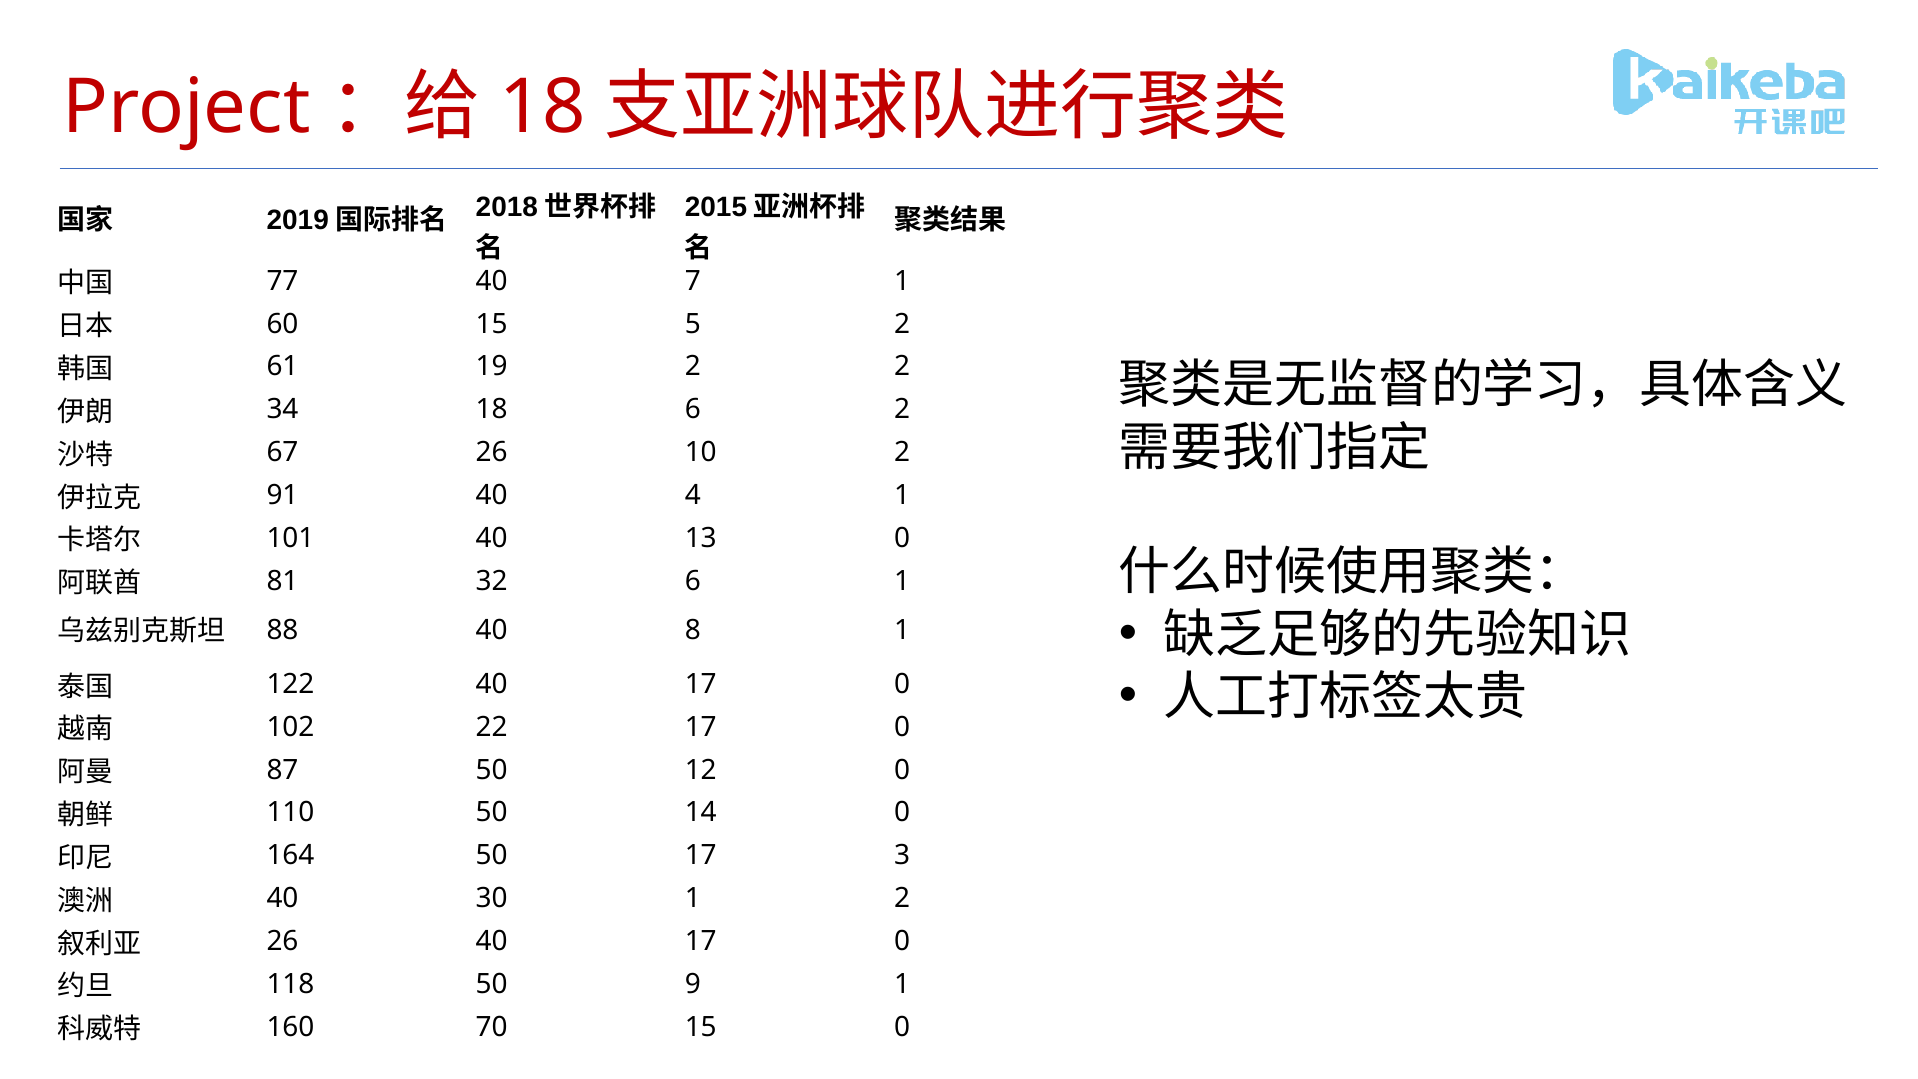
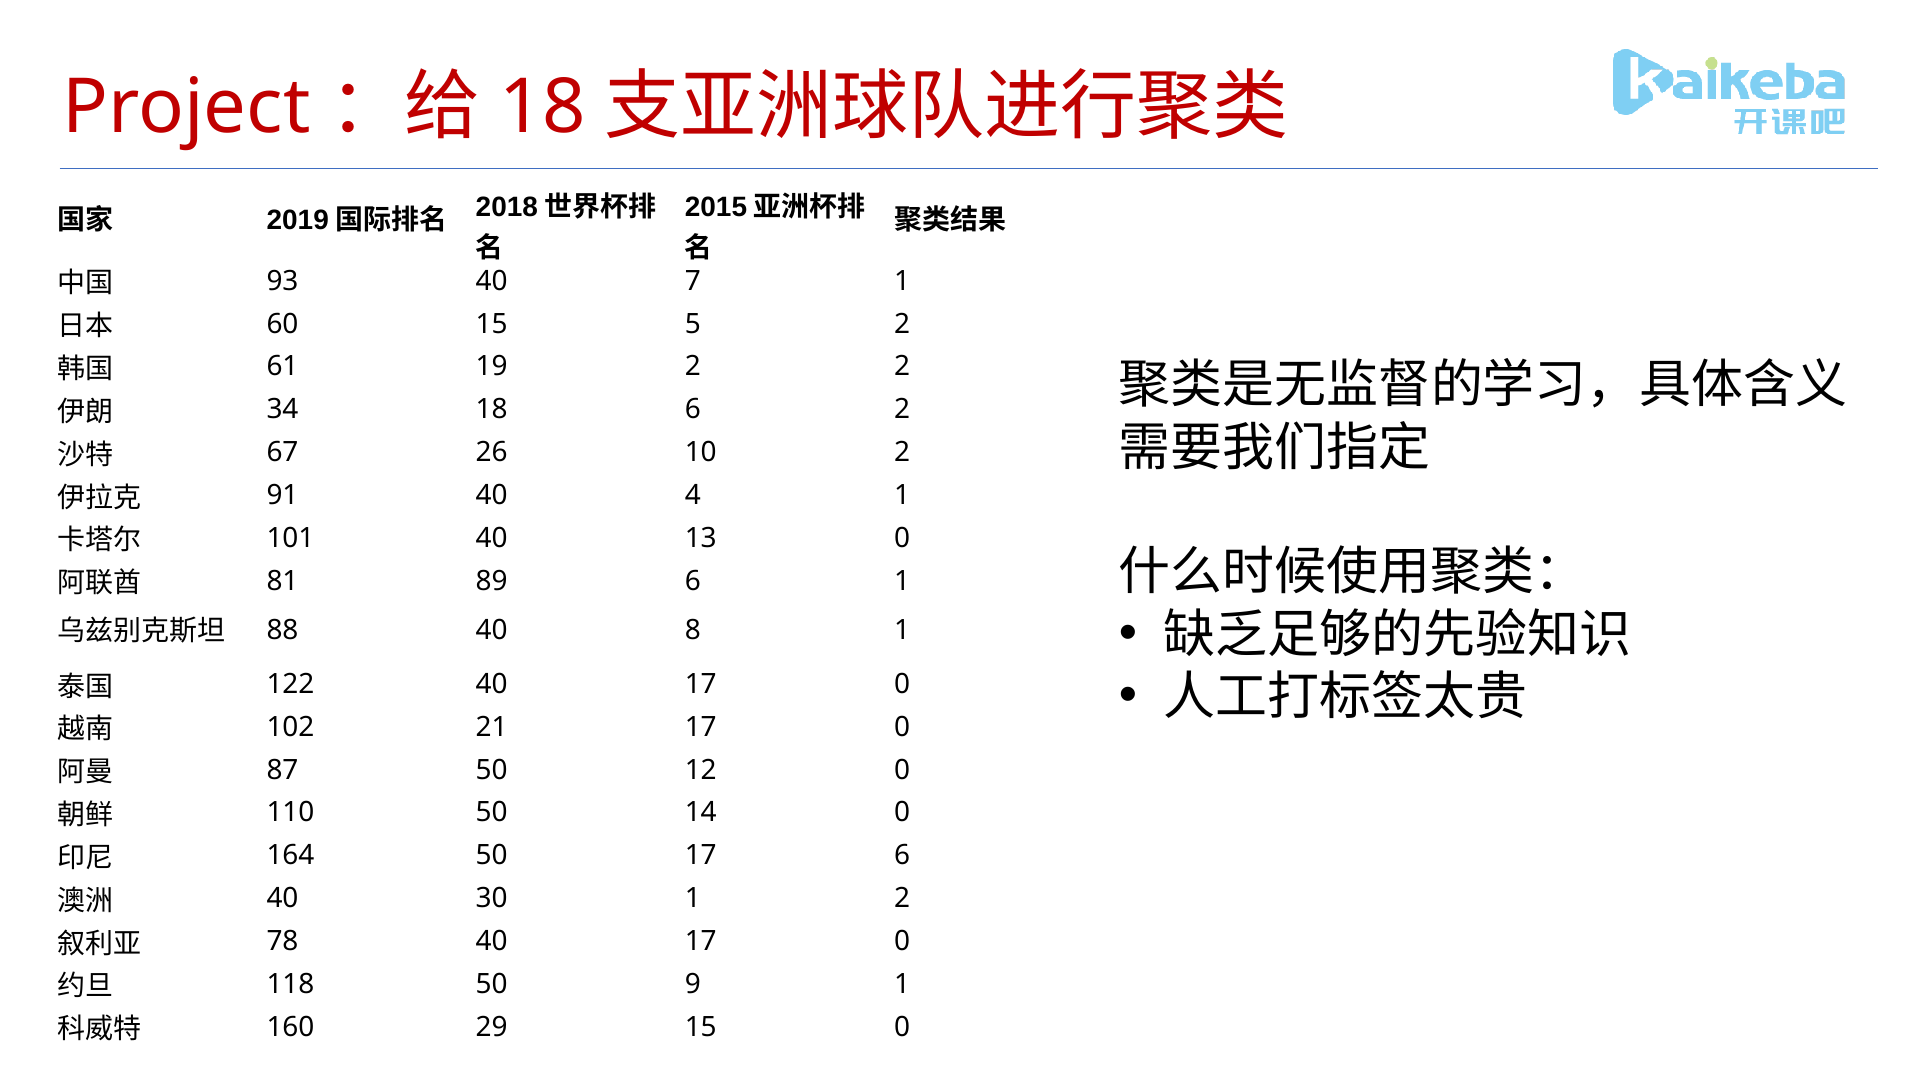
77: 77 -> 93
32: 32 -> 89
22: 22 -> 21
17 3: 3 -> 6
26 at (283, 941): 26 -> 78
70: 70 -> 29
